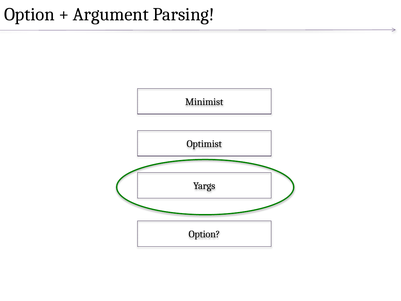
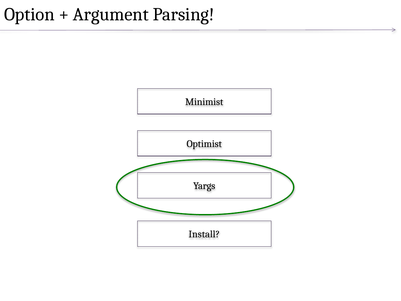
Option at (204, 234): Option -> Install
